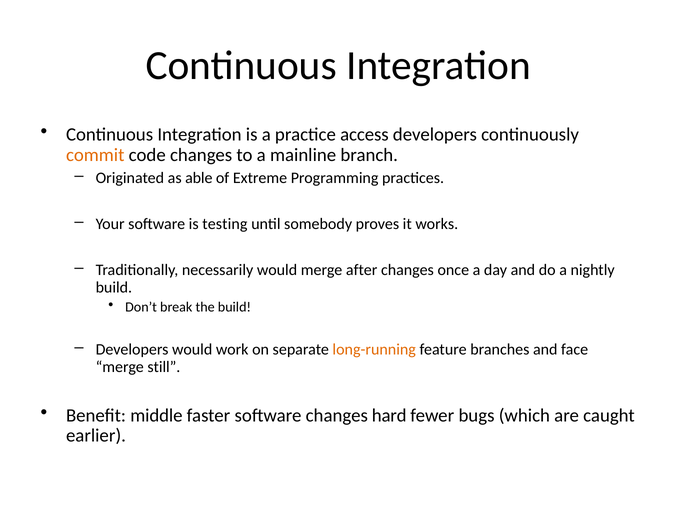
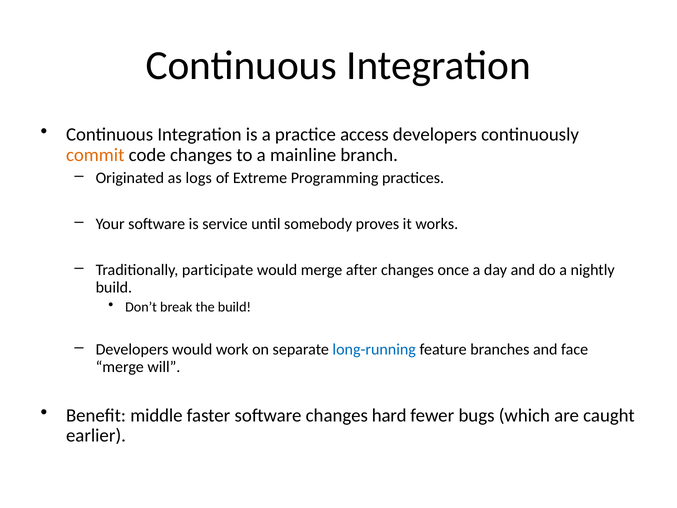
able: able -> logs
testing: testing -> service
necessarily: necessarily -> participate
long-running colour: orange -> blue
still: still -> will
